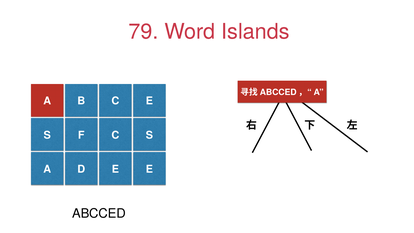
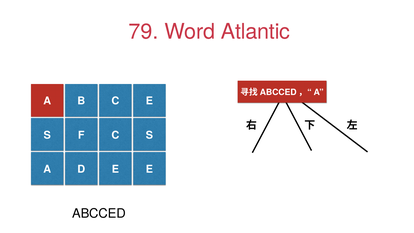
Islands: Islands -> Atlantic
